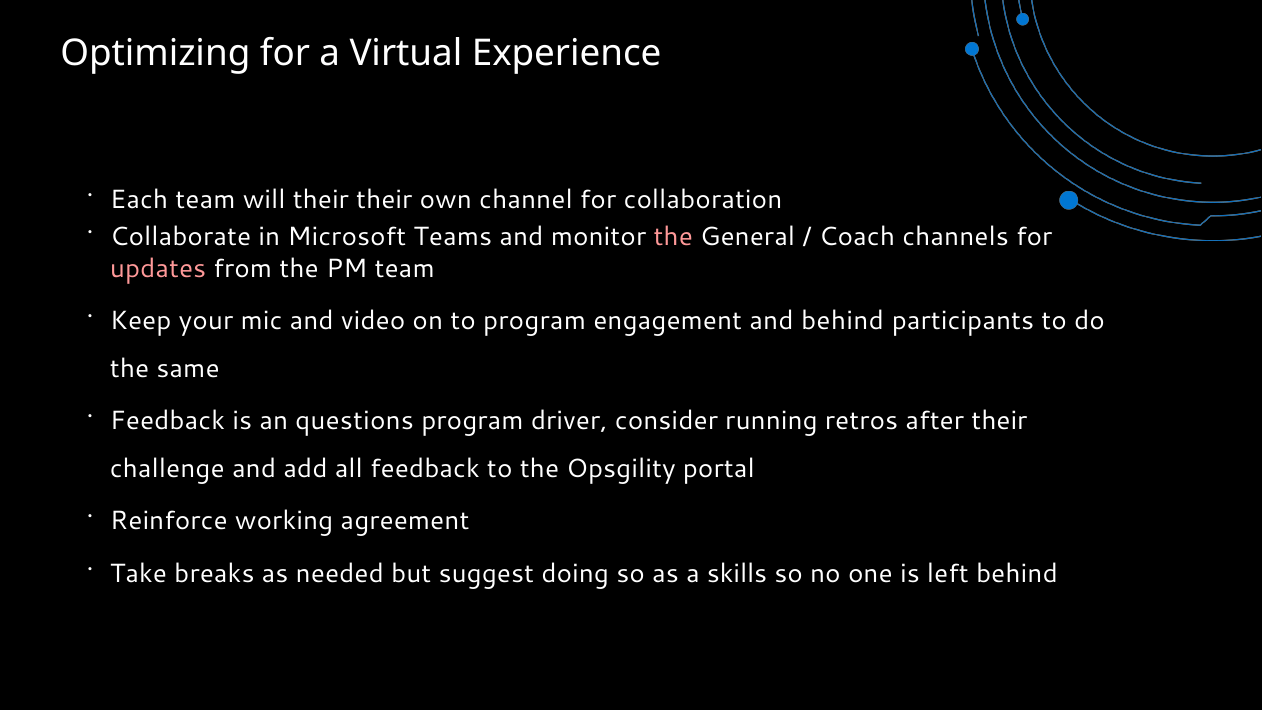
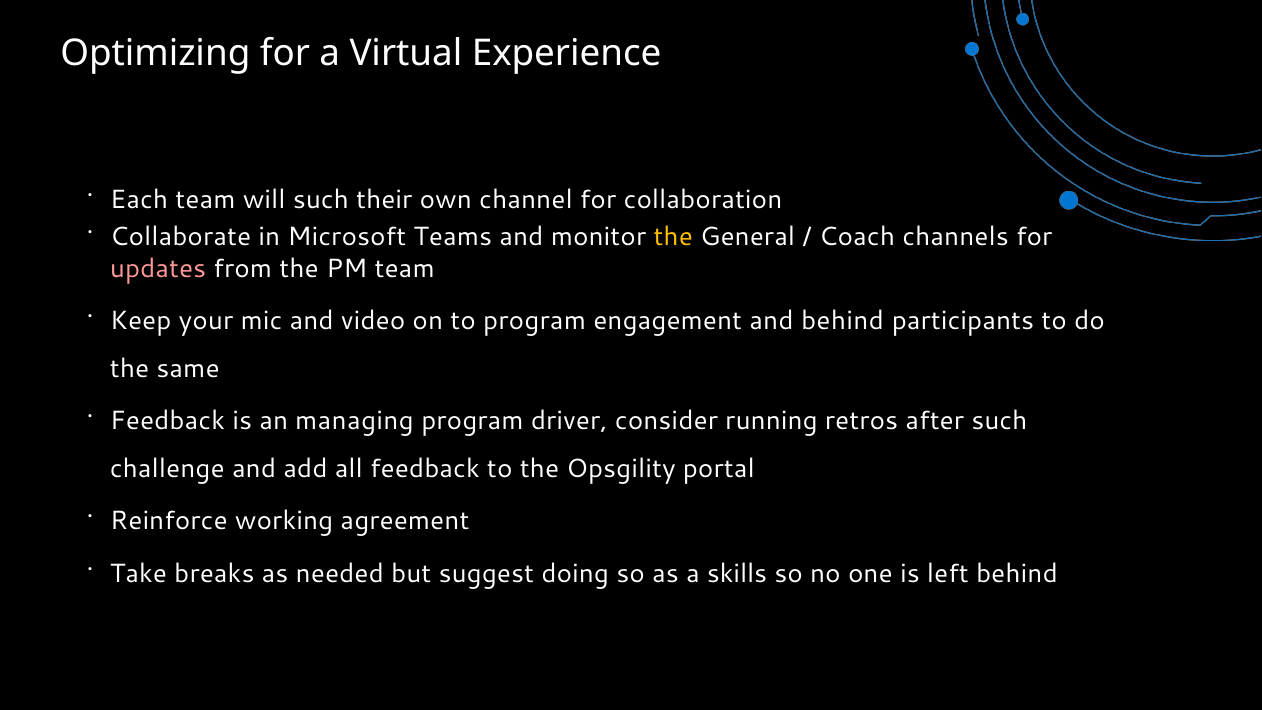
will their: their -> such
the at (673, 237) colour: pink -> yellow
questions: questions -> managing
after their: their -> such
